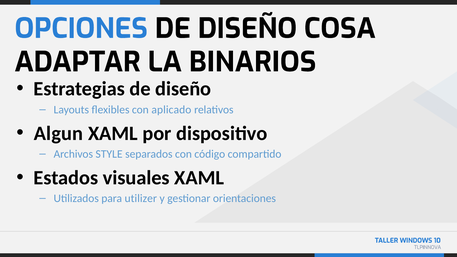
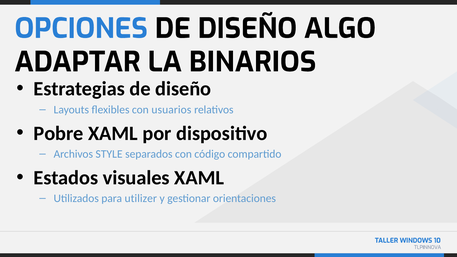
COSA: COSA -> ALGO
aplicado: aplicado -> usuarios
Algun: Algun -> Pobre
